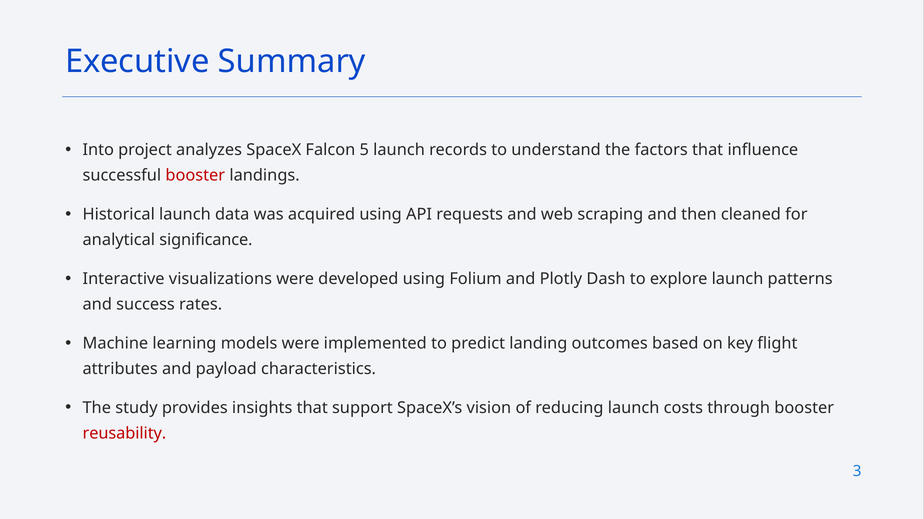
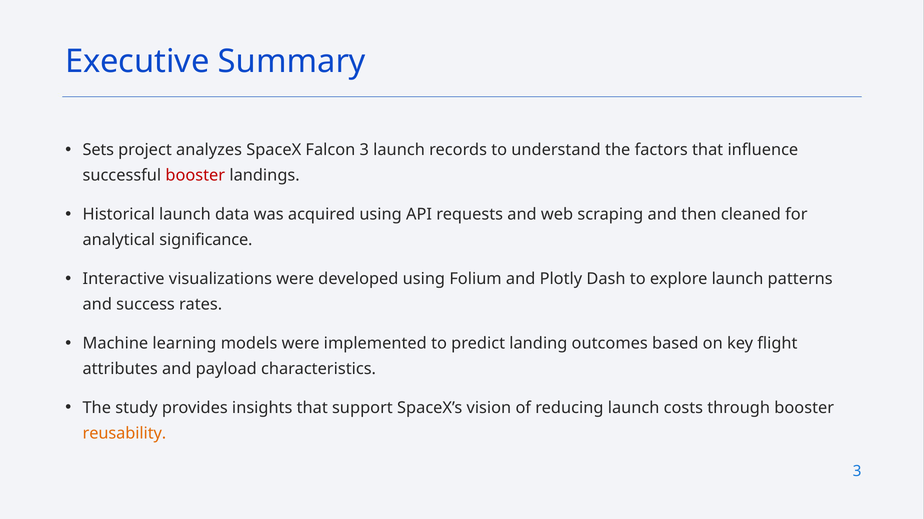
Into: Into -> Sets
Falcon 5: 5 -> 3
reusability colour: red -> orange
